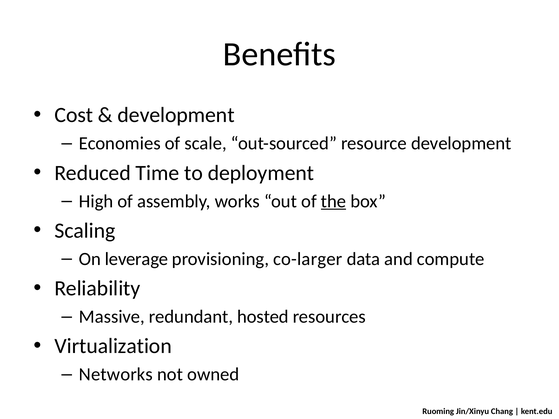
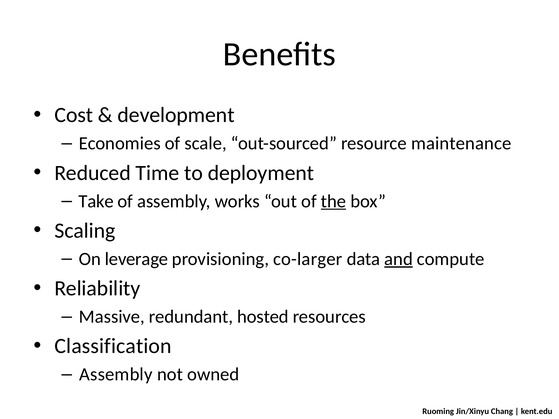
resource development: development -> maintenance
High: High -> Take
and underline: none -> present
Virtualization: Virtualization -> Classification
Networks at (116, 375): Networks -> Assembly
